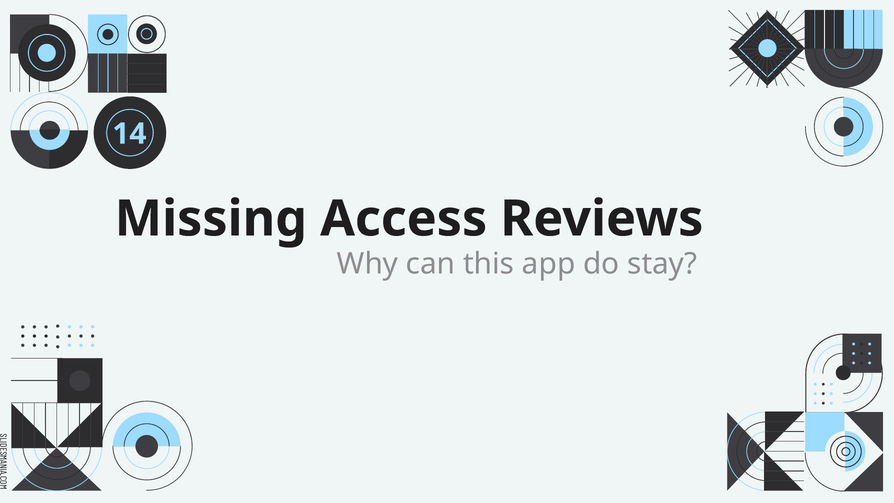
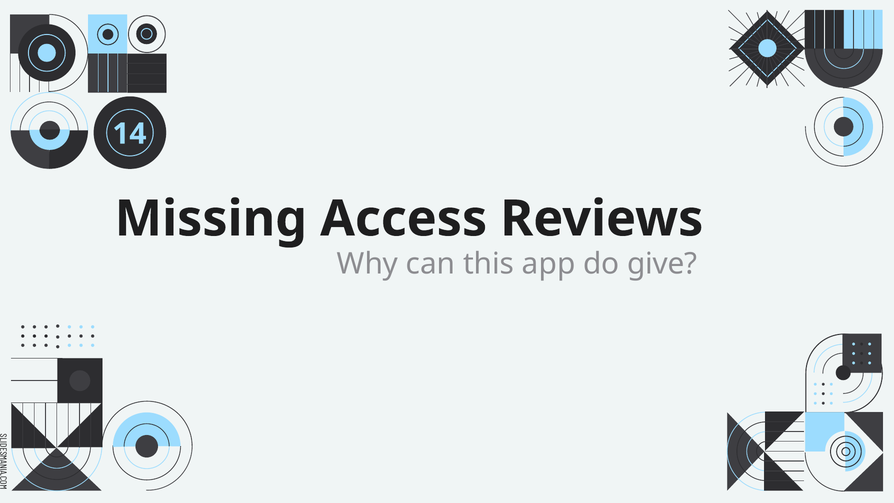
stay: stay -> give
